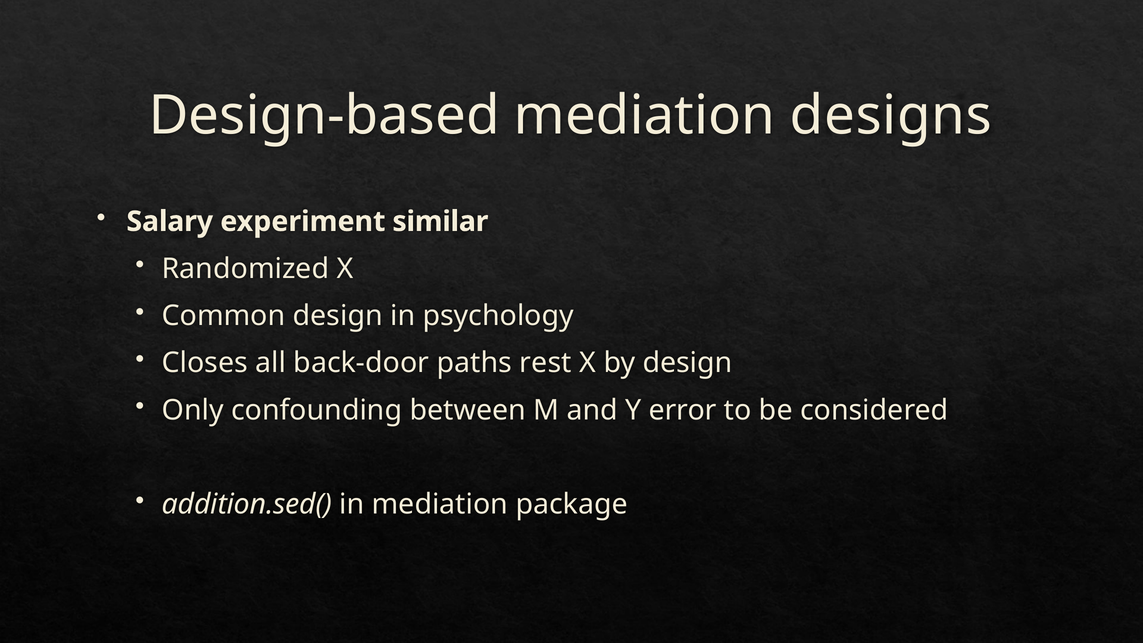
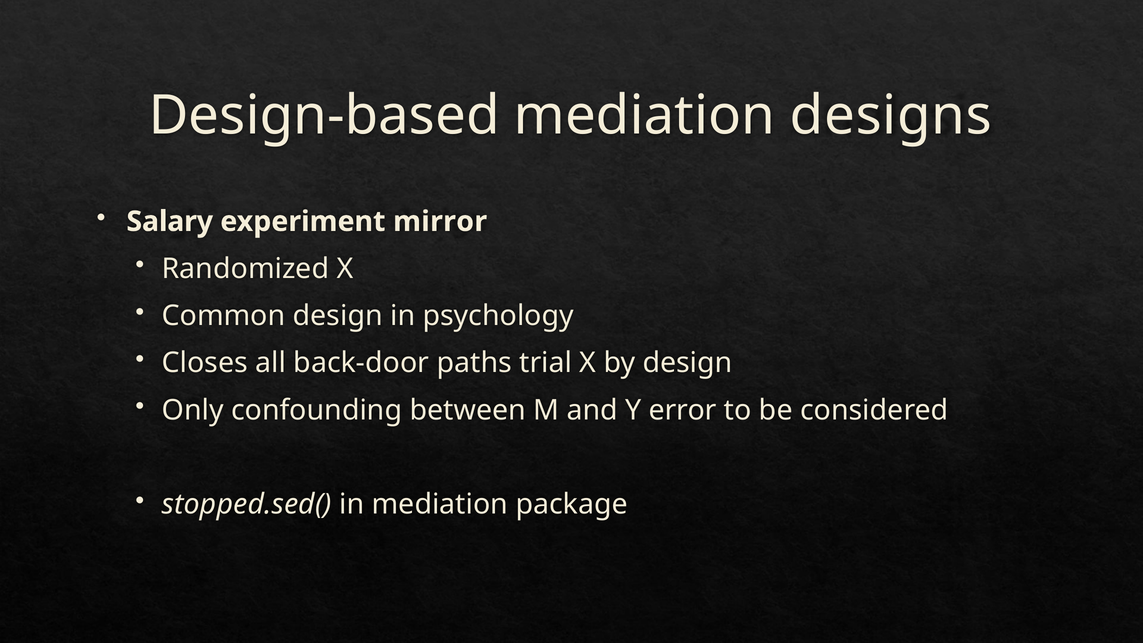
similar: similar -> mirror
rest: rest -> trial
addition.sed(: addition.sed( -> stopped.sed(
